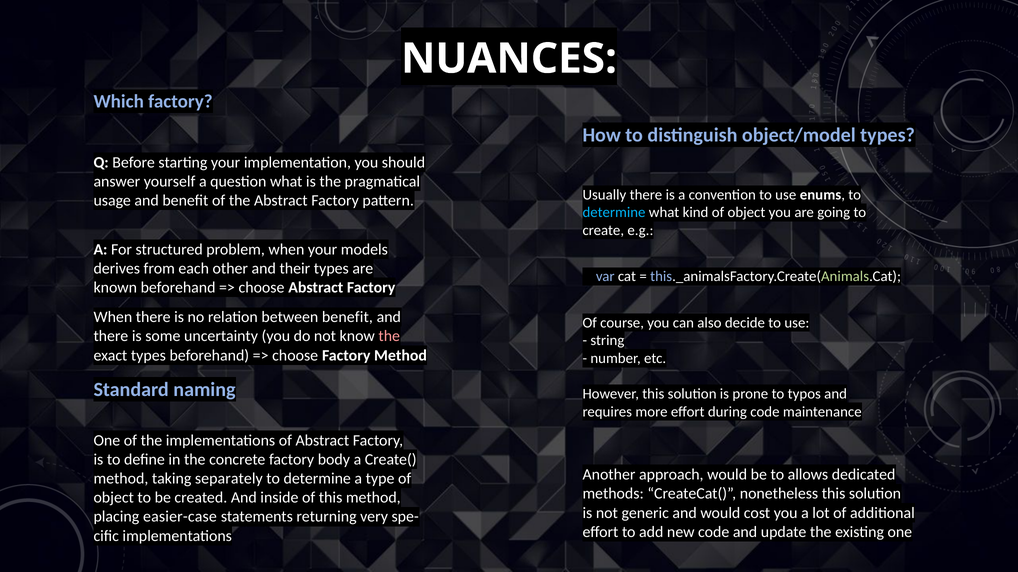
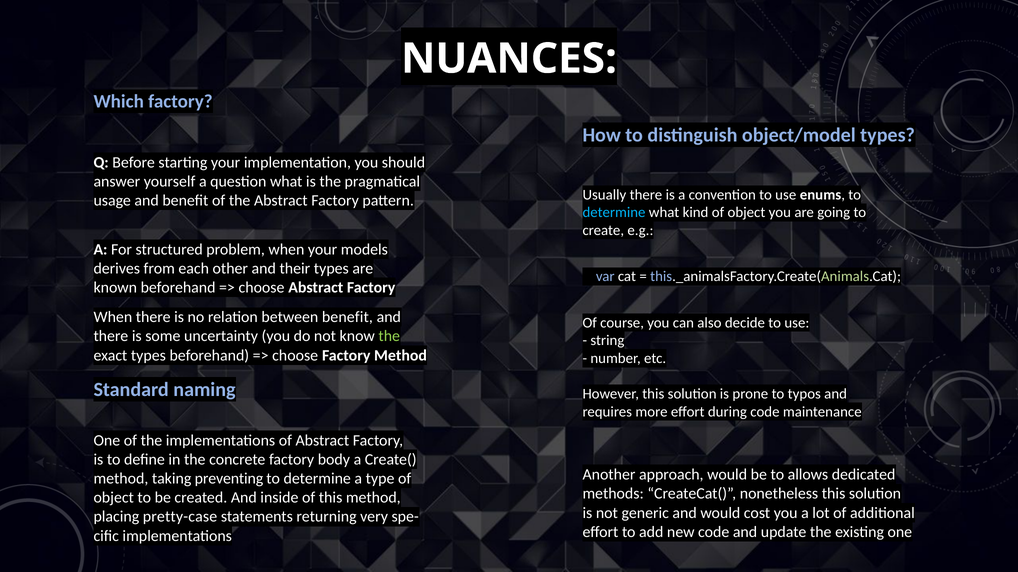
the at (389, 337) colour: pink -> light green
separately: separately -> preventing
easier-case: easier-case -> pretty-case
